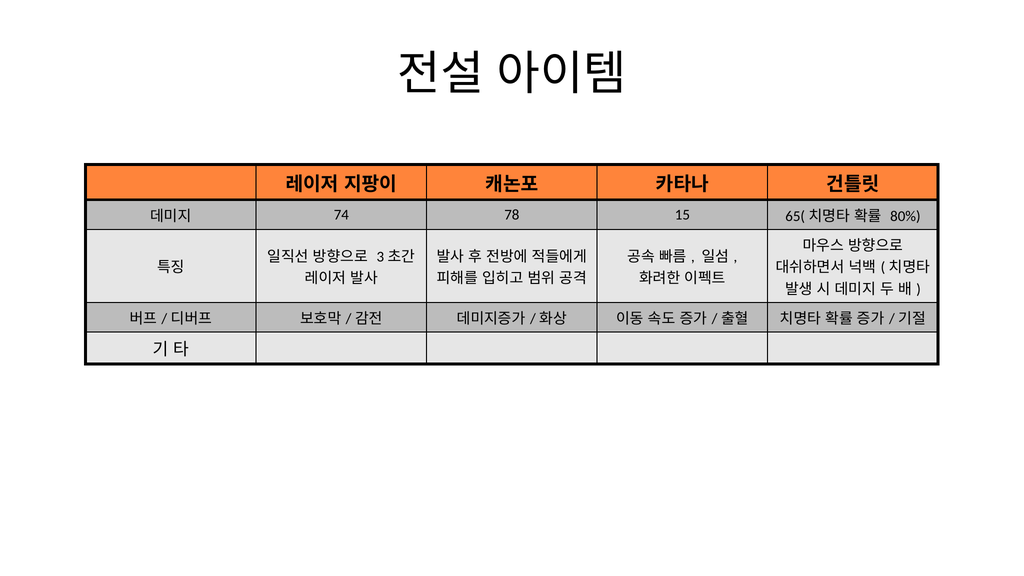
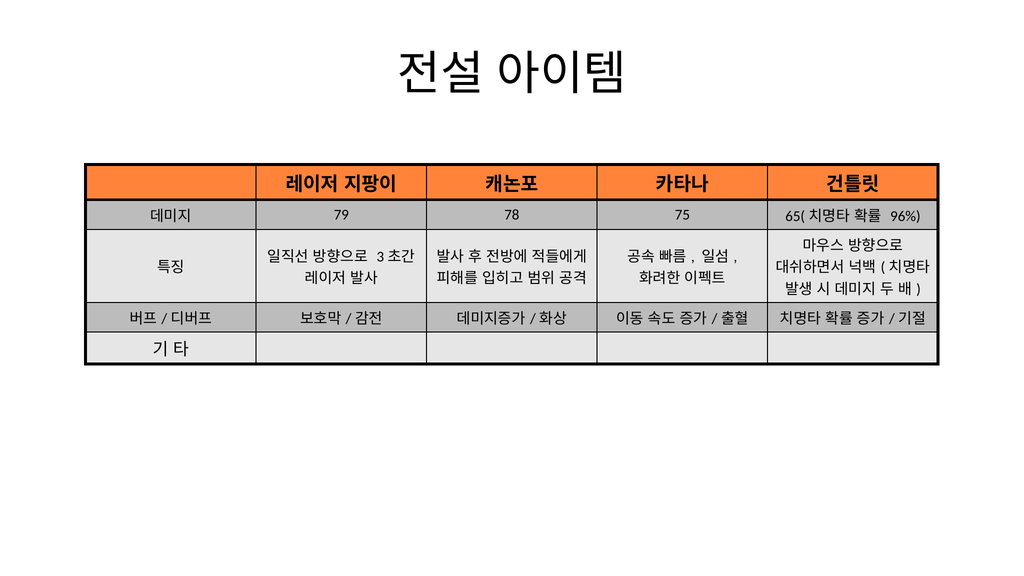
74: 74 -> 79
15: 15 -> 75
80%: 80% -> 96%
